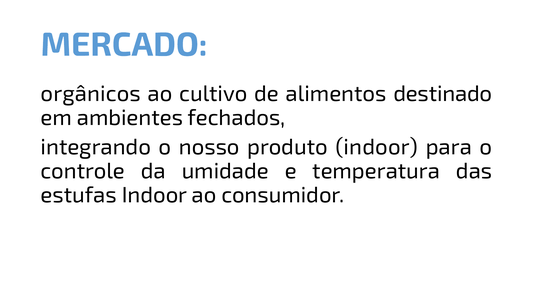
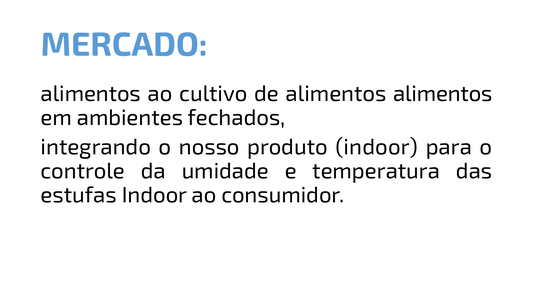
orgânicos at (91, 94): orgânicos -> alimentos
alimentos destinado: destinado -> alimentos
